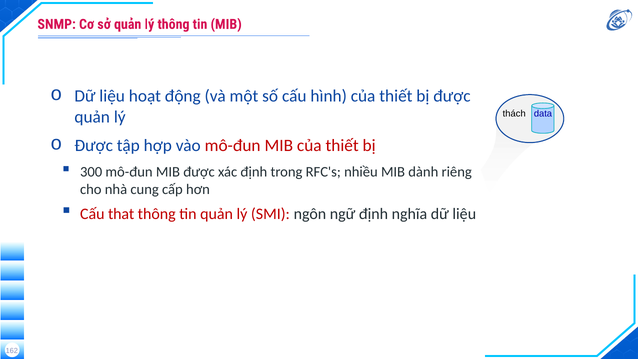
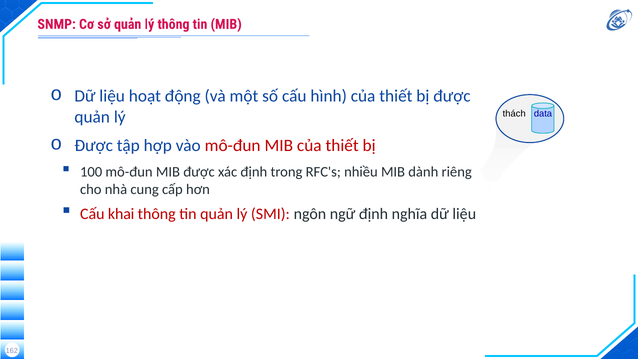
300: 300 -> 100
that: that -> khai
